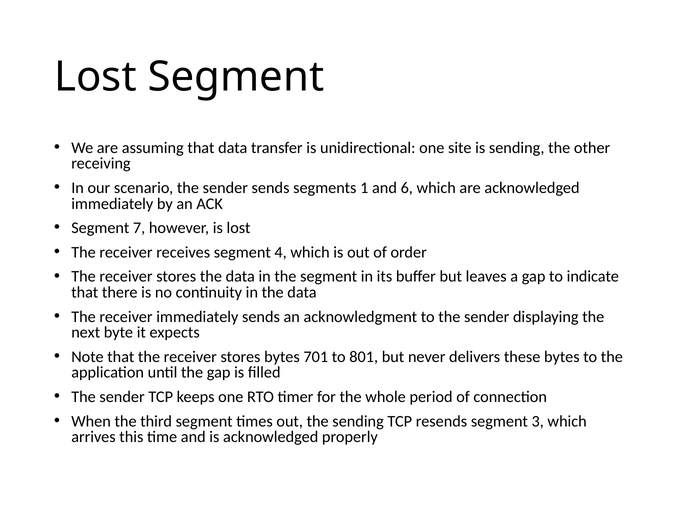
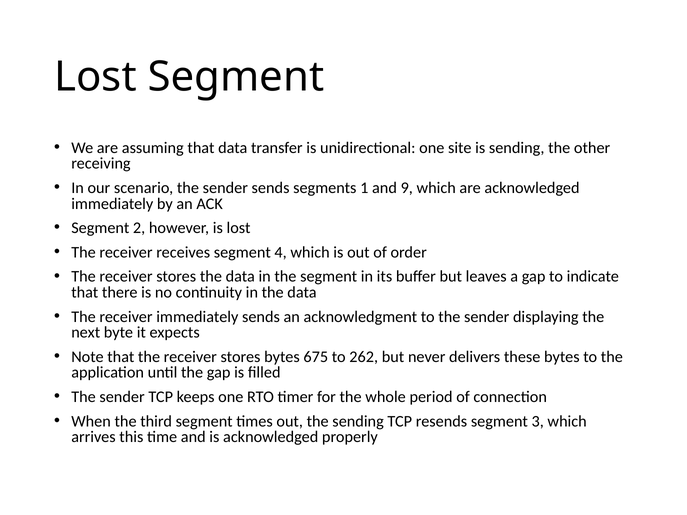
6: 6 -> 9
7: 7 -> 2
701: 701 -> 675
801: 801 -> 262
